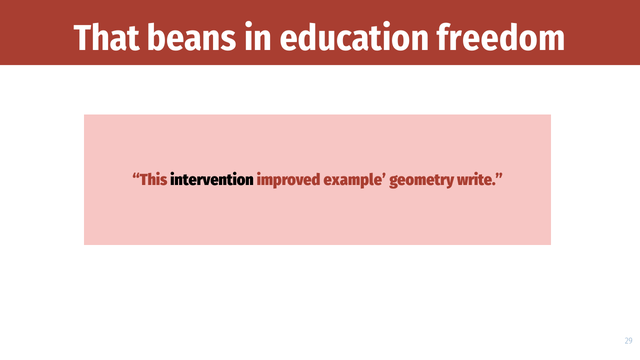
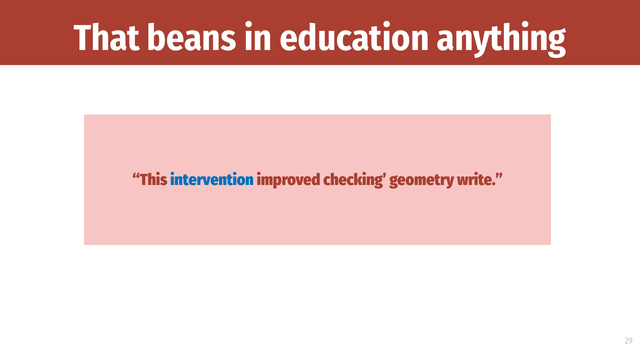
freedom: freedom -> anything
intervention colour: black -> blue
example: example -> checking
